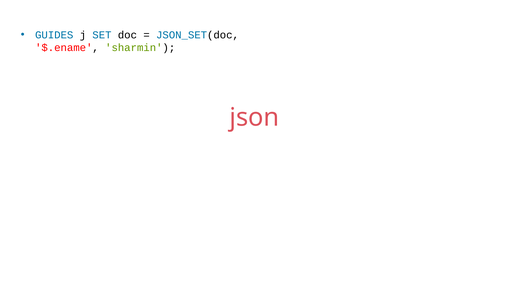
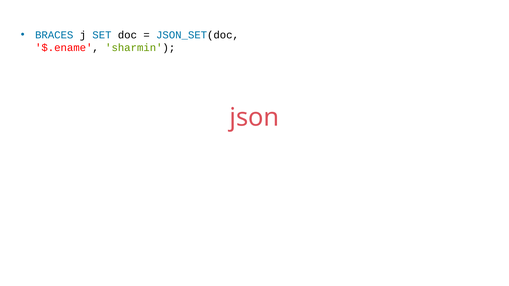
GUIDES: GUIDES -> BRACES
